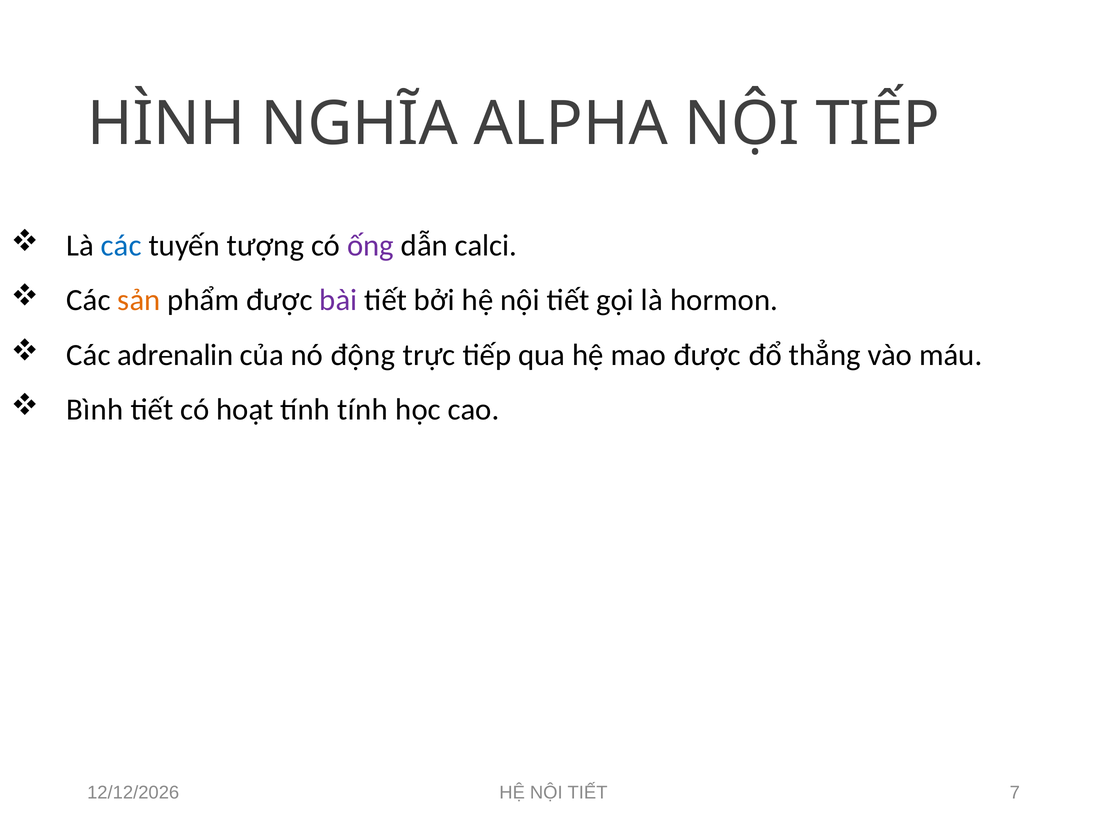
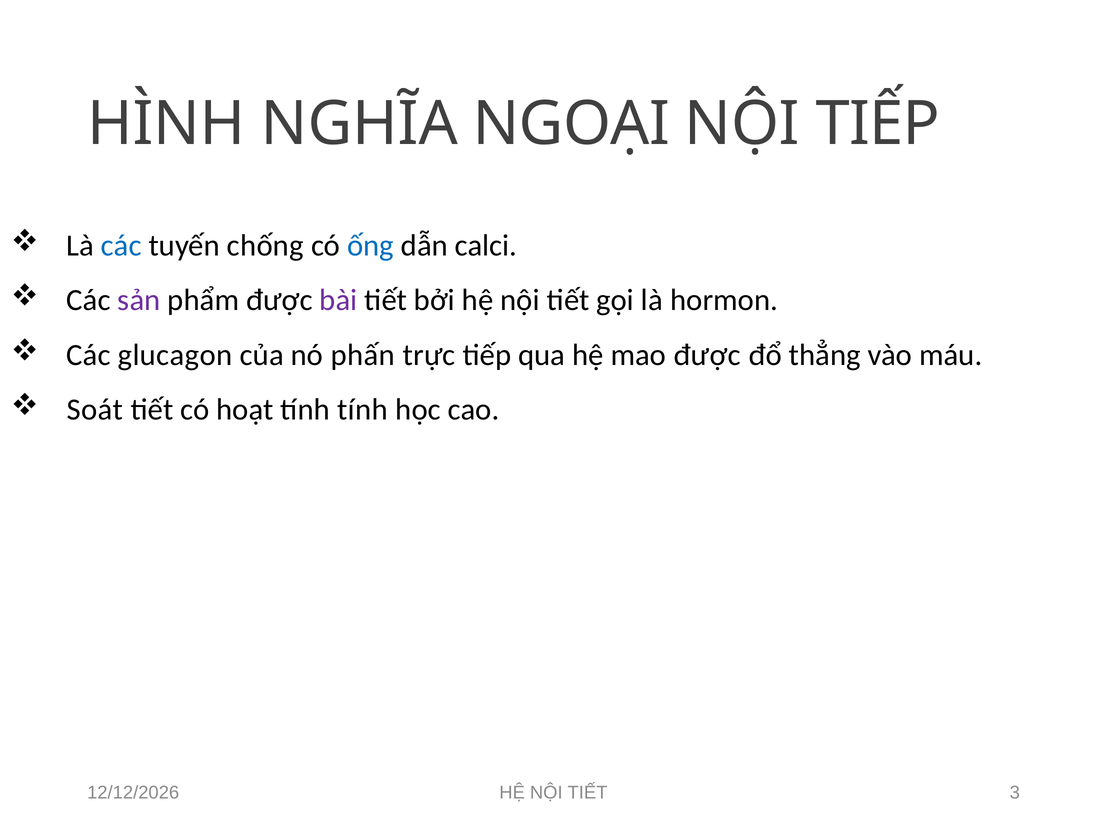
ALPHA: ALPHA -> NGOẠI
tượng: tượng -> chống
ống colour: purple -> blue
sản colour: orange -> purple
adrenalin: adrenalin -> glucagon
động: động -> phấn
Bình: Bình -> Soát
7: 7 -> 3
